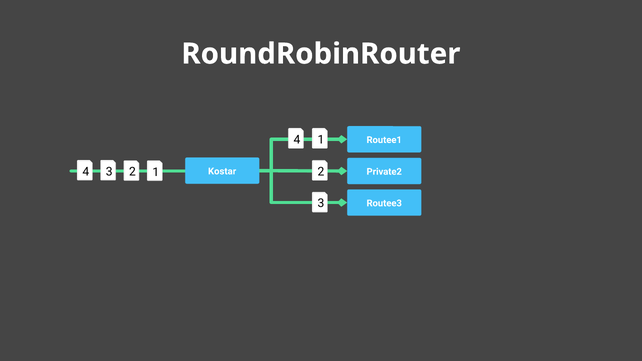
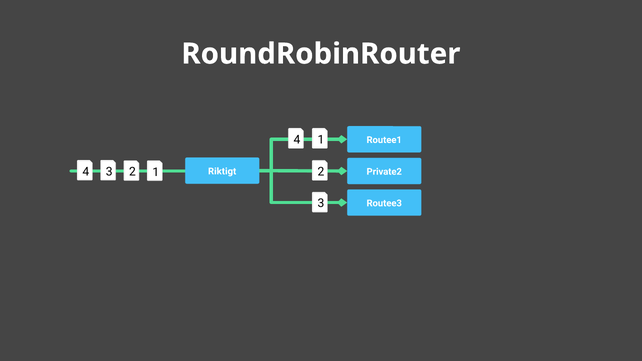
Kostar: Kostar -> Riktigt
